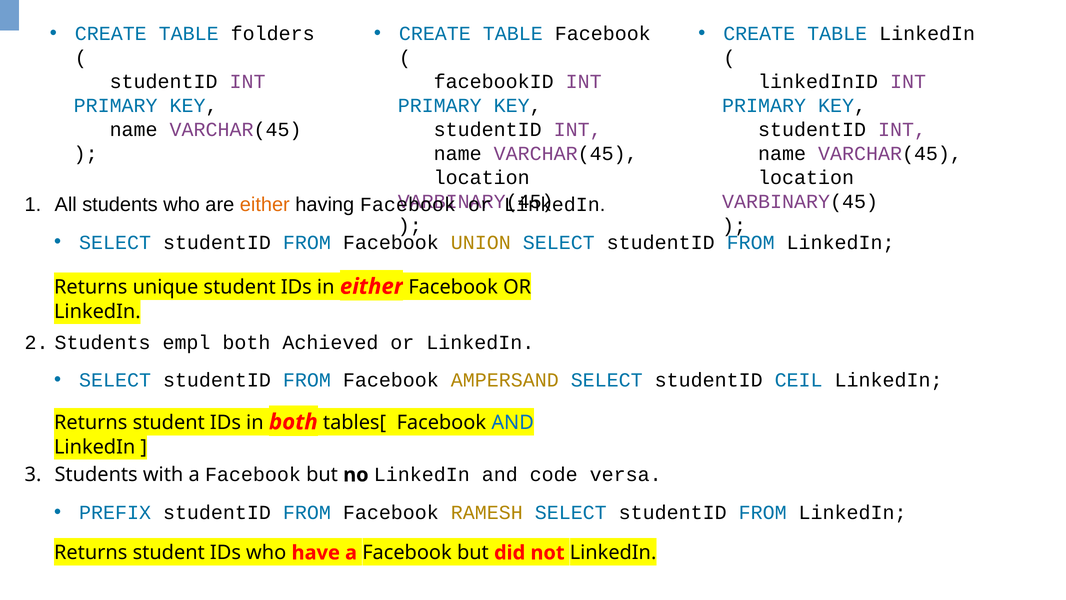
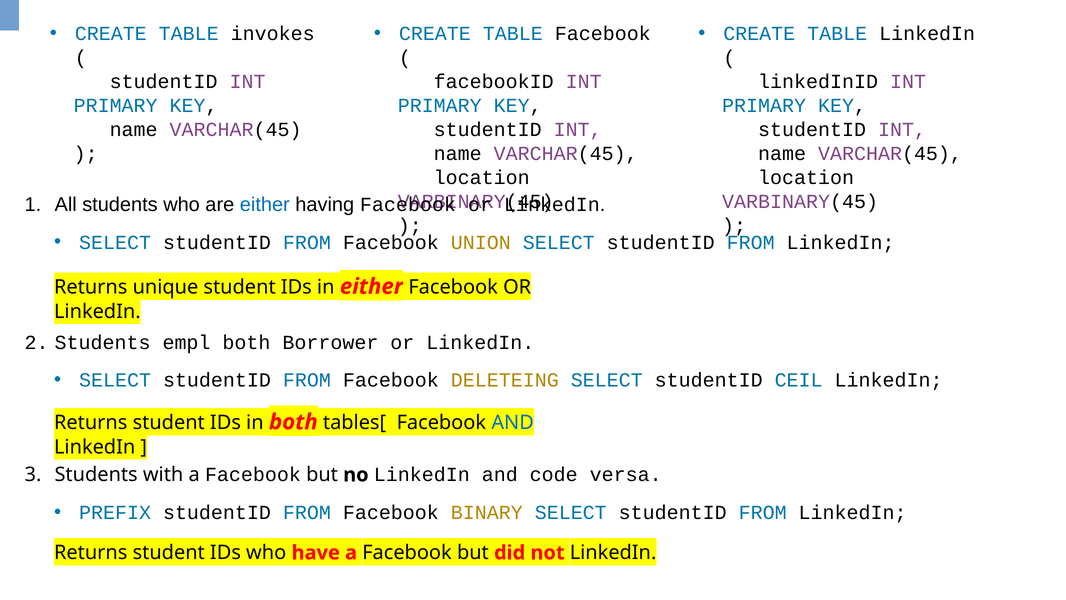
folders: folders -> invokes
either at (265, 204) colour: orange -> blue
Achieved: Achieved -> Borrower
AMPERSAND: AMPERSAND -> DELETEING
RAMESH: RAMESH -> BINARY
